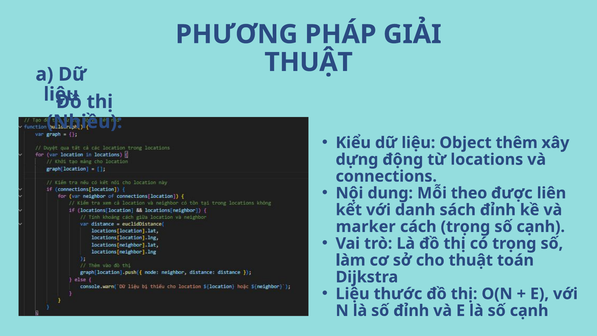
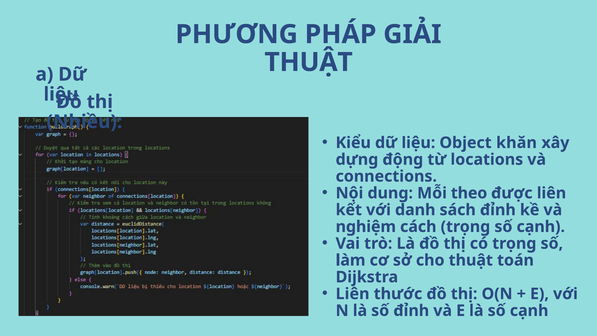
thêm: thêm -> khăn
marker: marker -> nghiệm
Liệu at (353, 294): Liệu -> Liên
